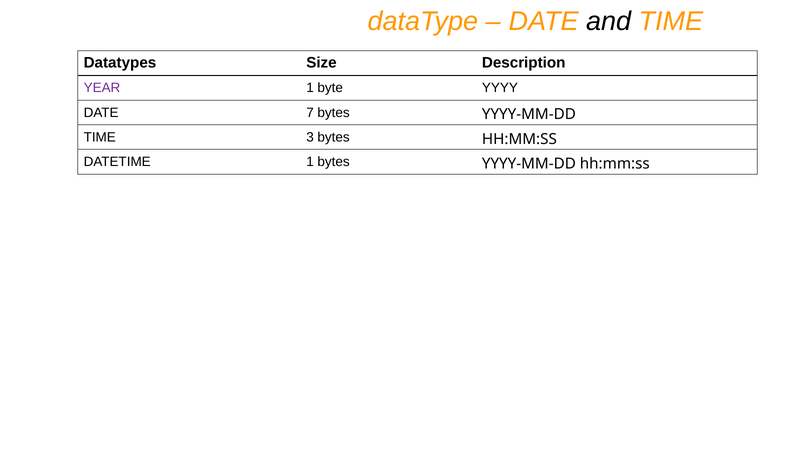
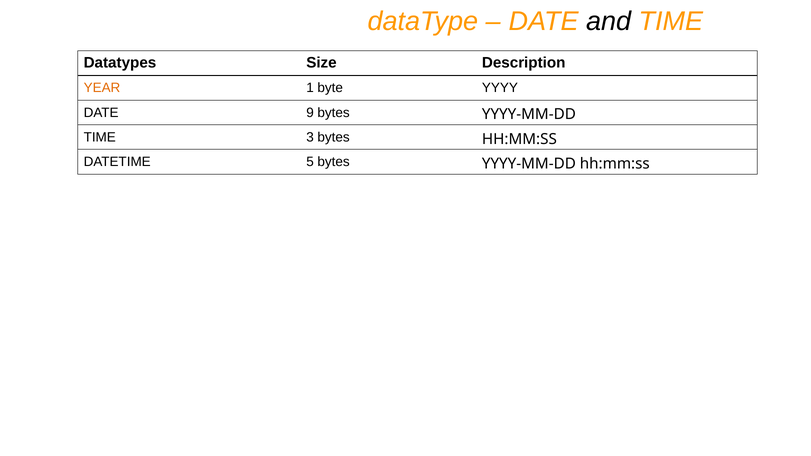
YEAR colour: purple -> orange
7: 7 -> 9
DATETIME 1: 1 -> 5
